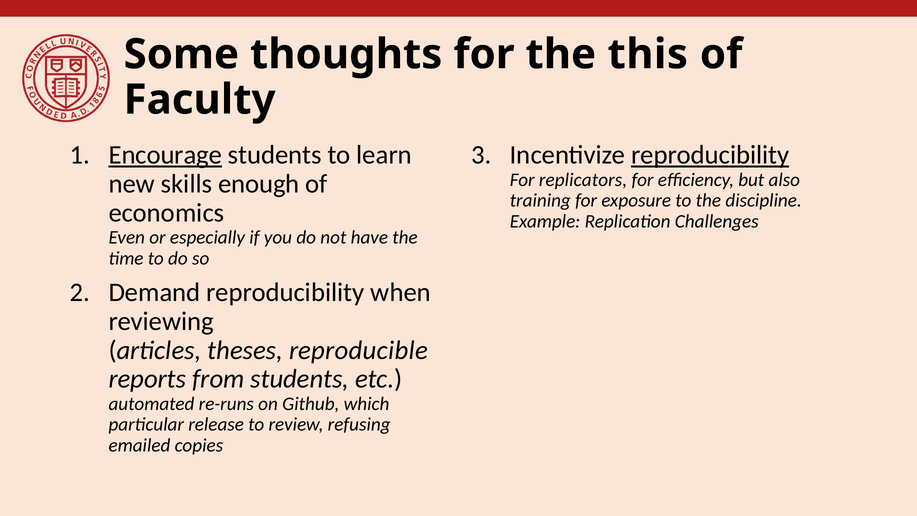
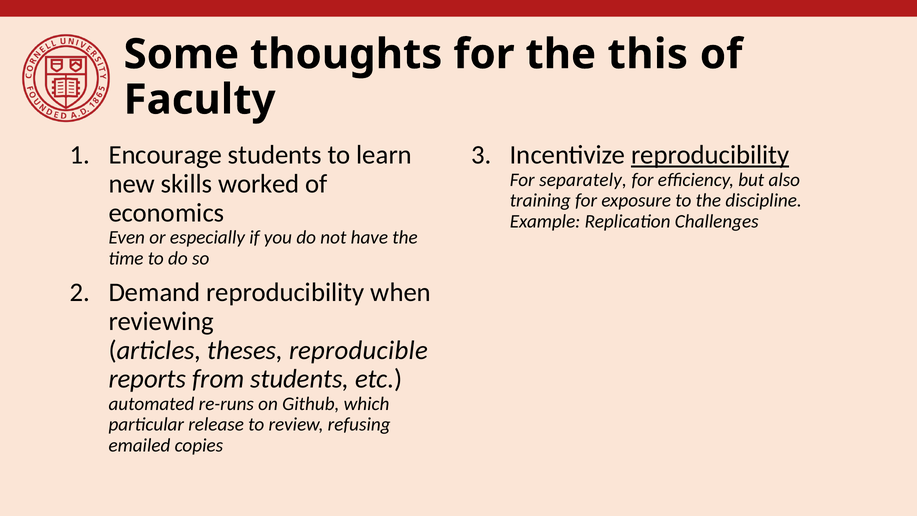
Encourage underline: present -> none
replicators: replicators -> separately
enough: enough -> worked
